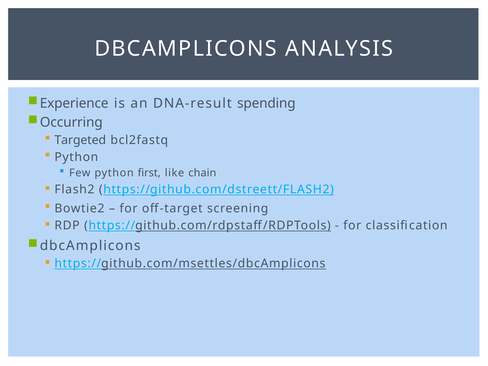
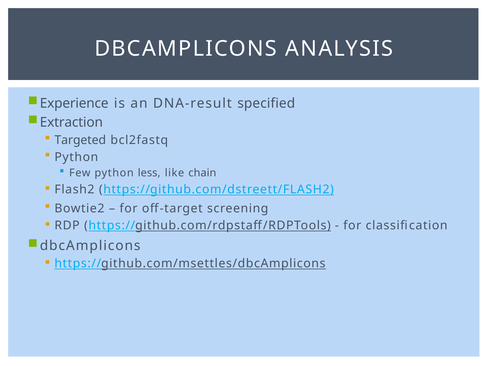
spending: spending -> specified
Occurring: Occurring -> Extraction
first: first -> less
